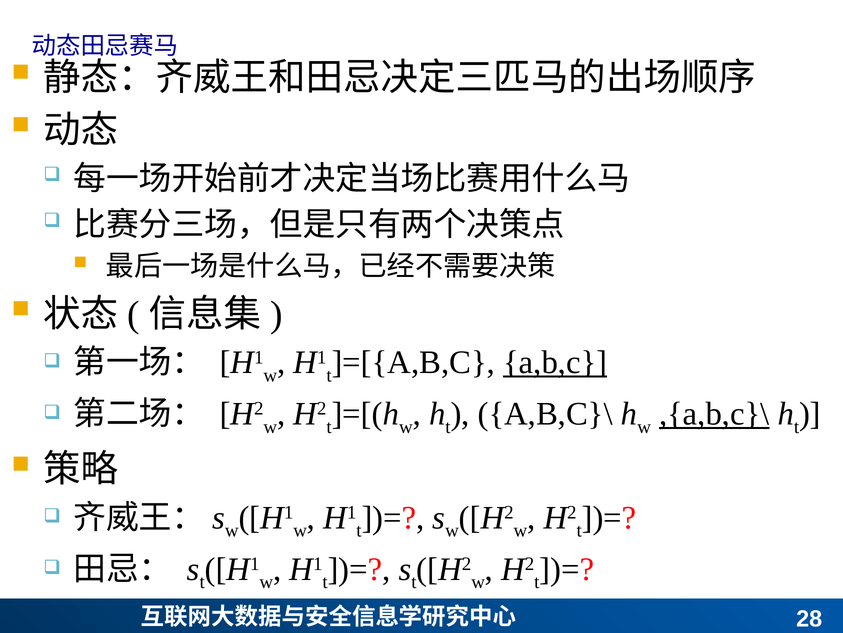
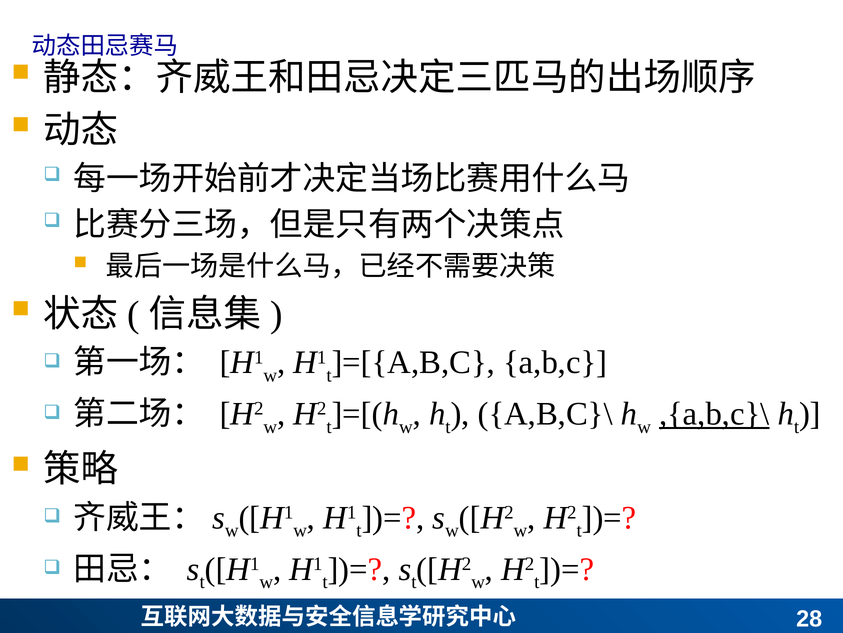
a,b,c underline: present -> none
